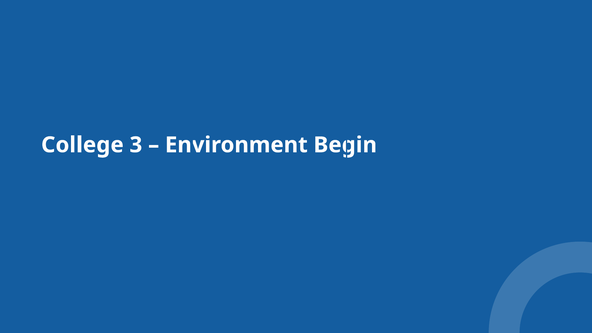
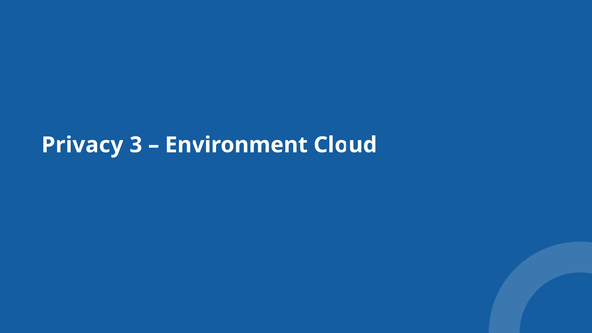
College: College -> Privacy
Begin: Begin -> Cloud
